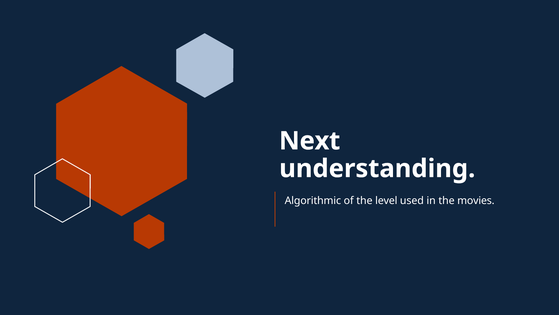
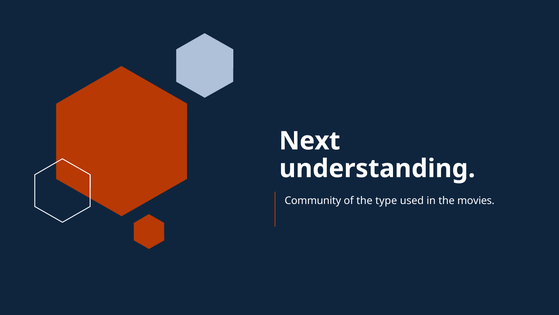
Algorithmic: Algorithmic -> Community
level: level -> type
